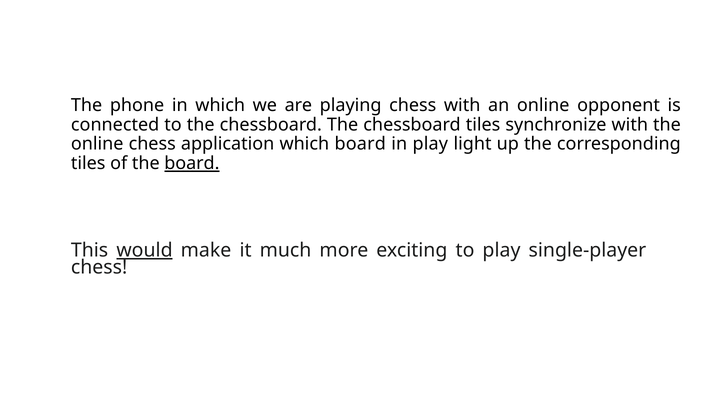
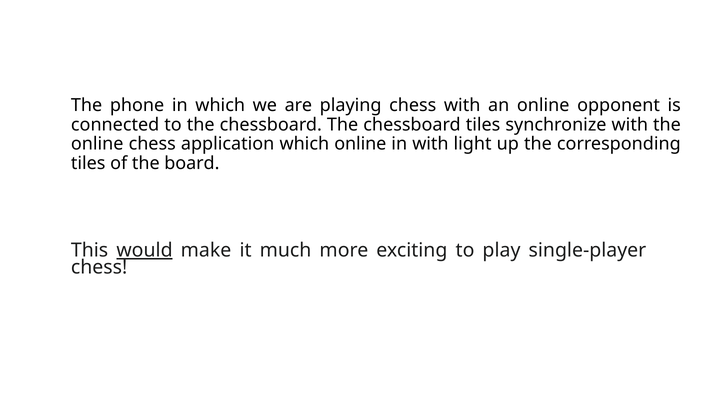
which board: board -> online
in play: play -> with
board at (192, 163) underline: present -> none
